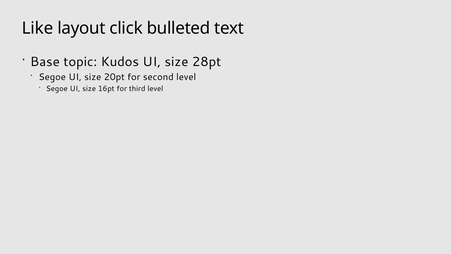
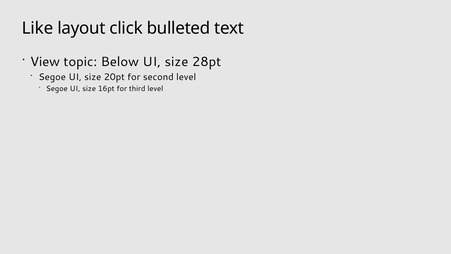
Base: Base -> View
Kudos: Kudos -> Below
